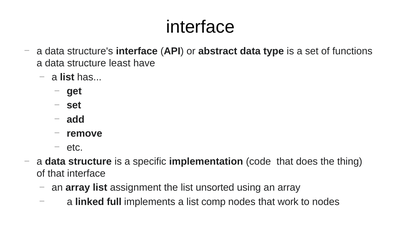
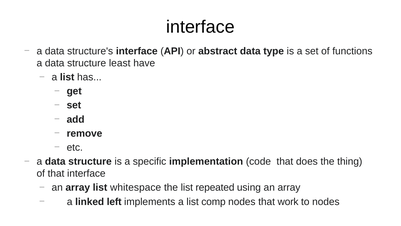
assignment: assignment -> whitespace
unsorted: unsorted -> repeated
full: full -> left
